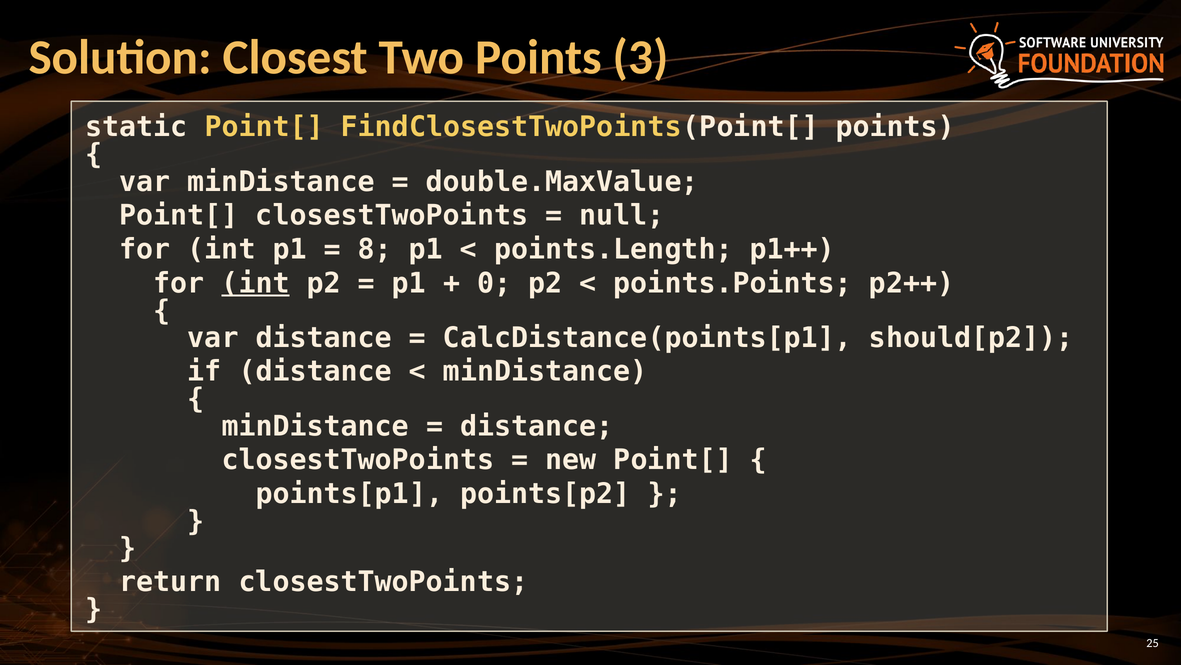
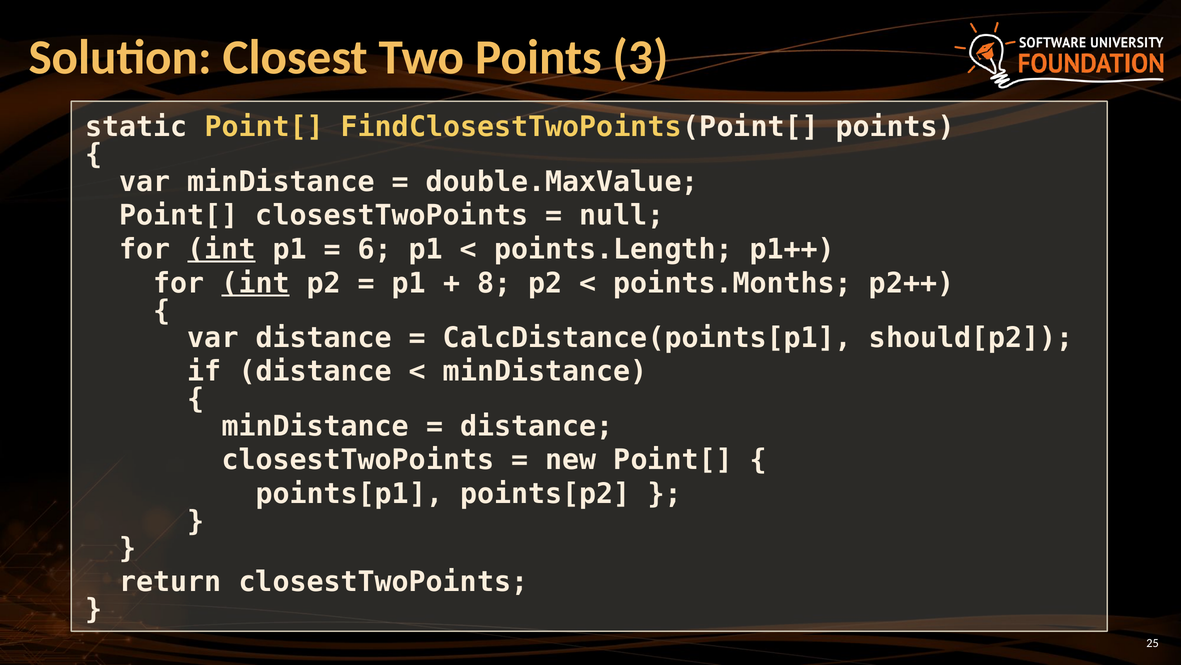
int at (221, 249) underline: none -> present
8: 8 -> 6
0: 0 -> 8
points.Points: points.Points -> points.Months
